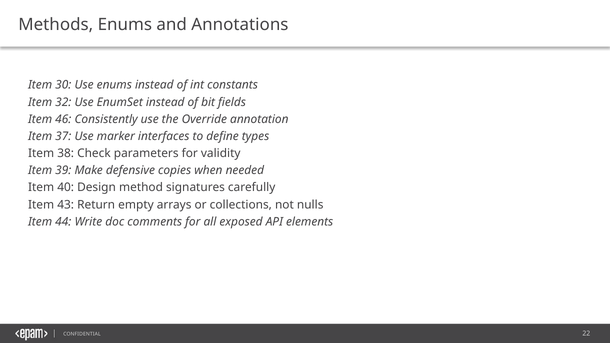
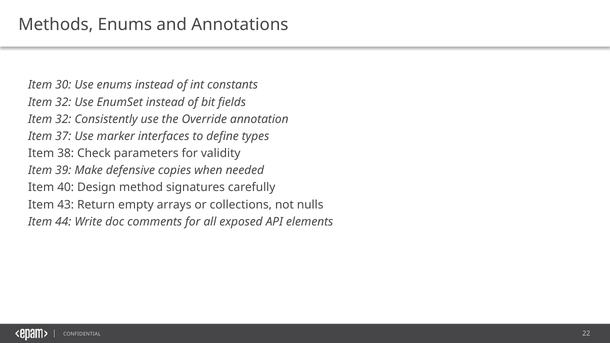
46 at (63, 119): 46 -> 32
